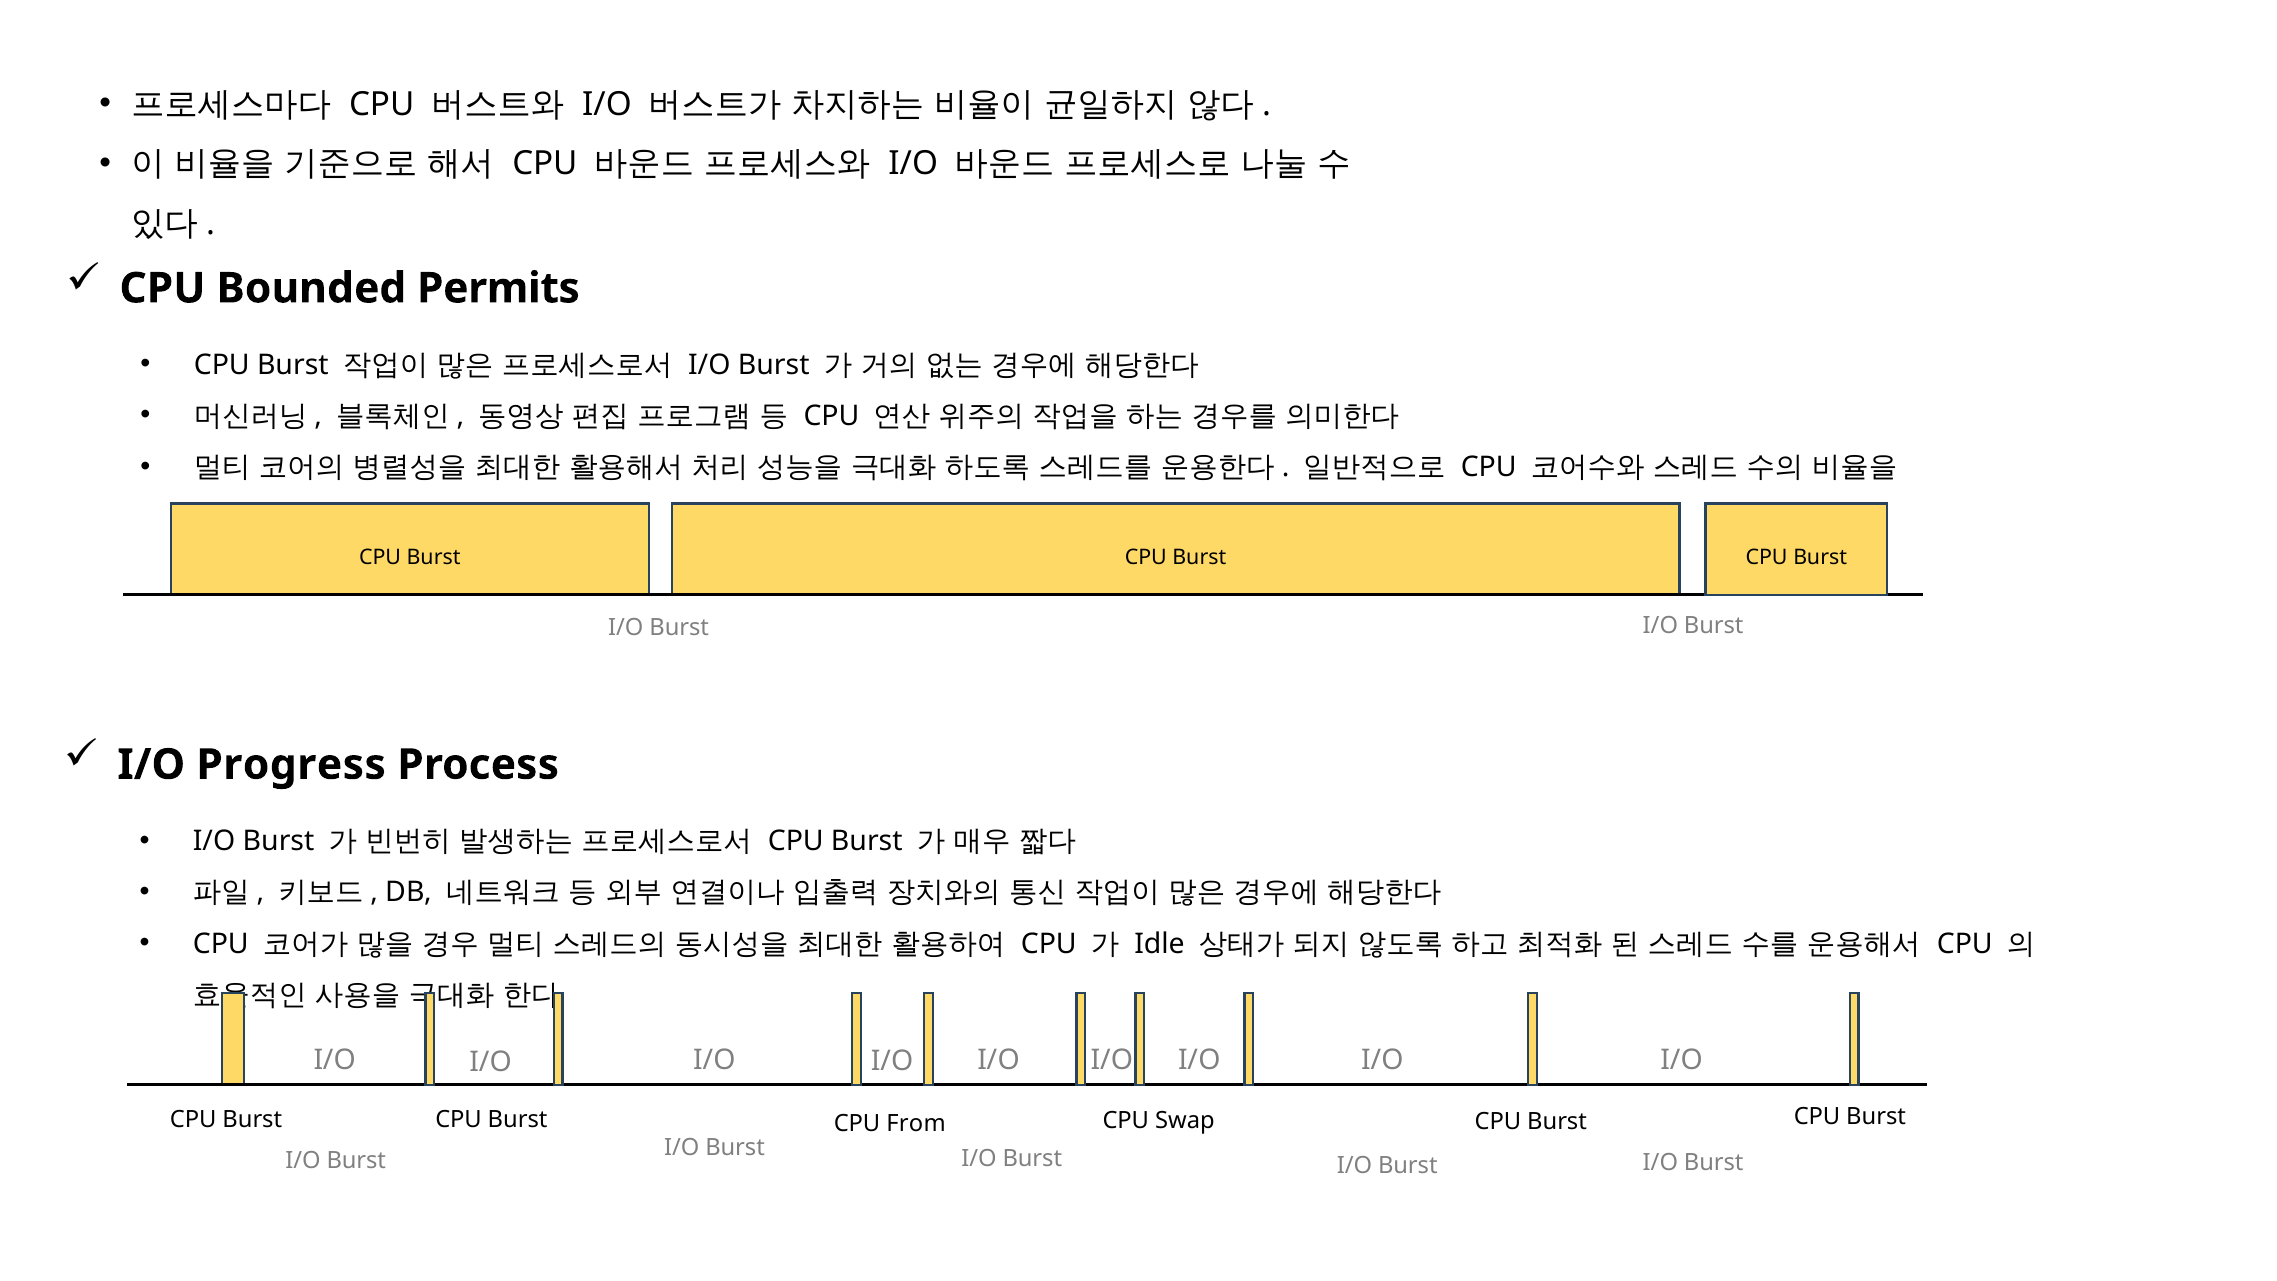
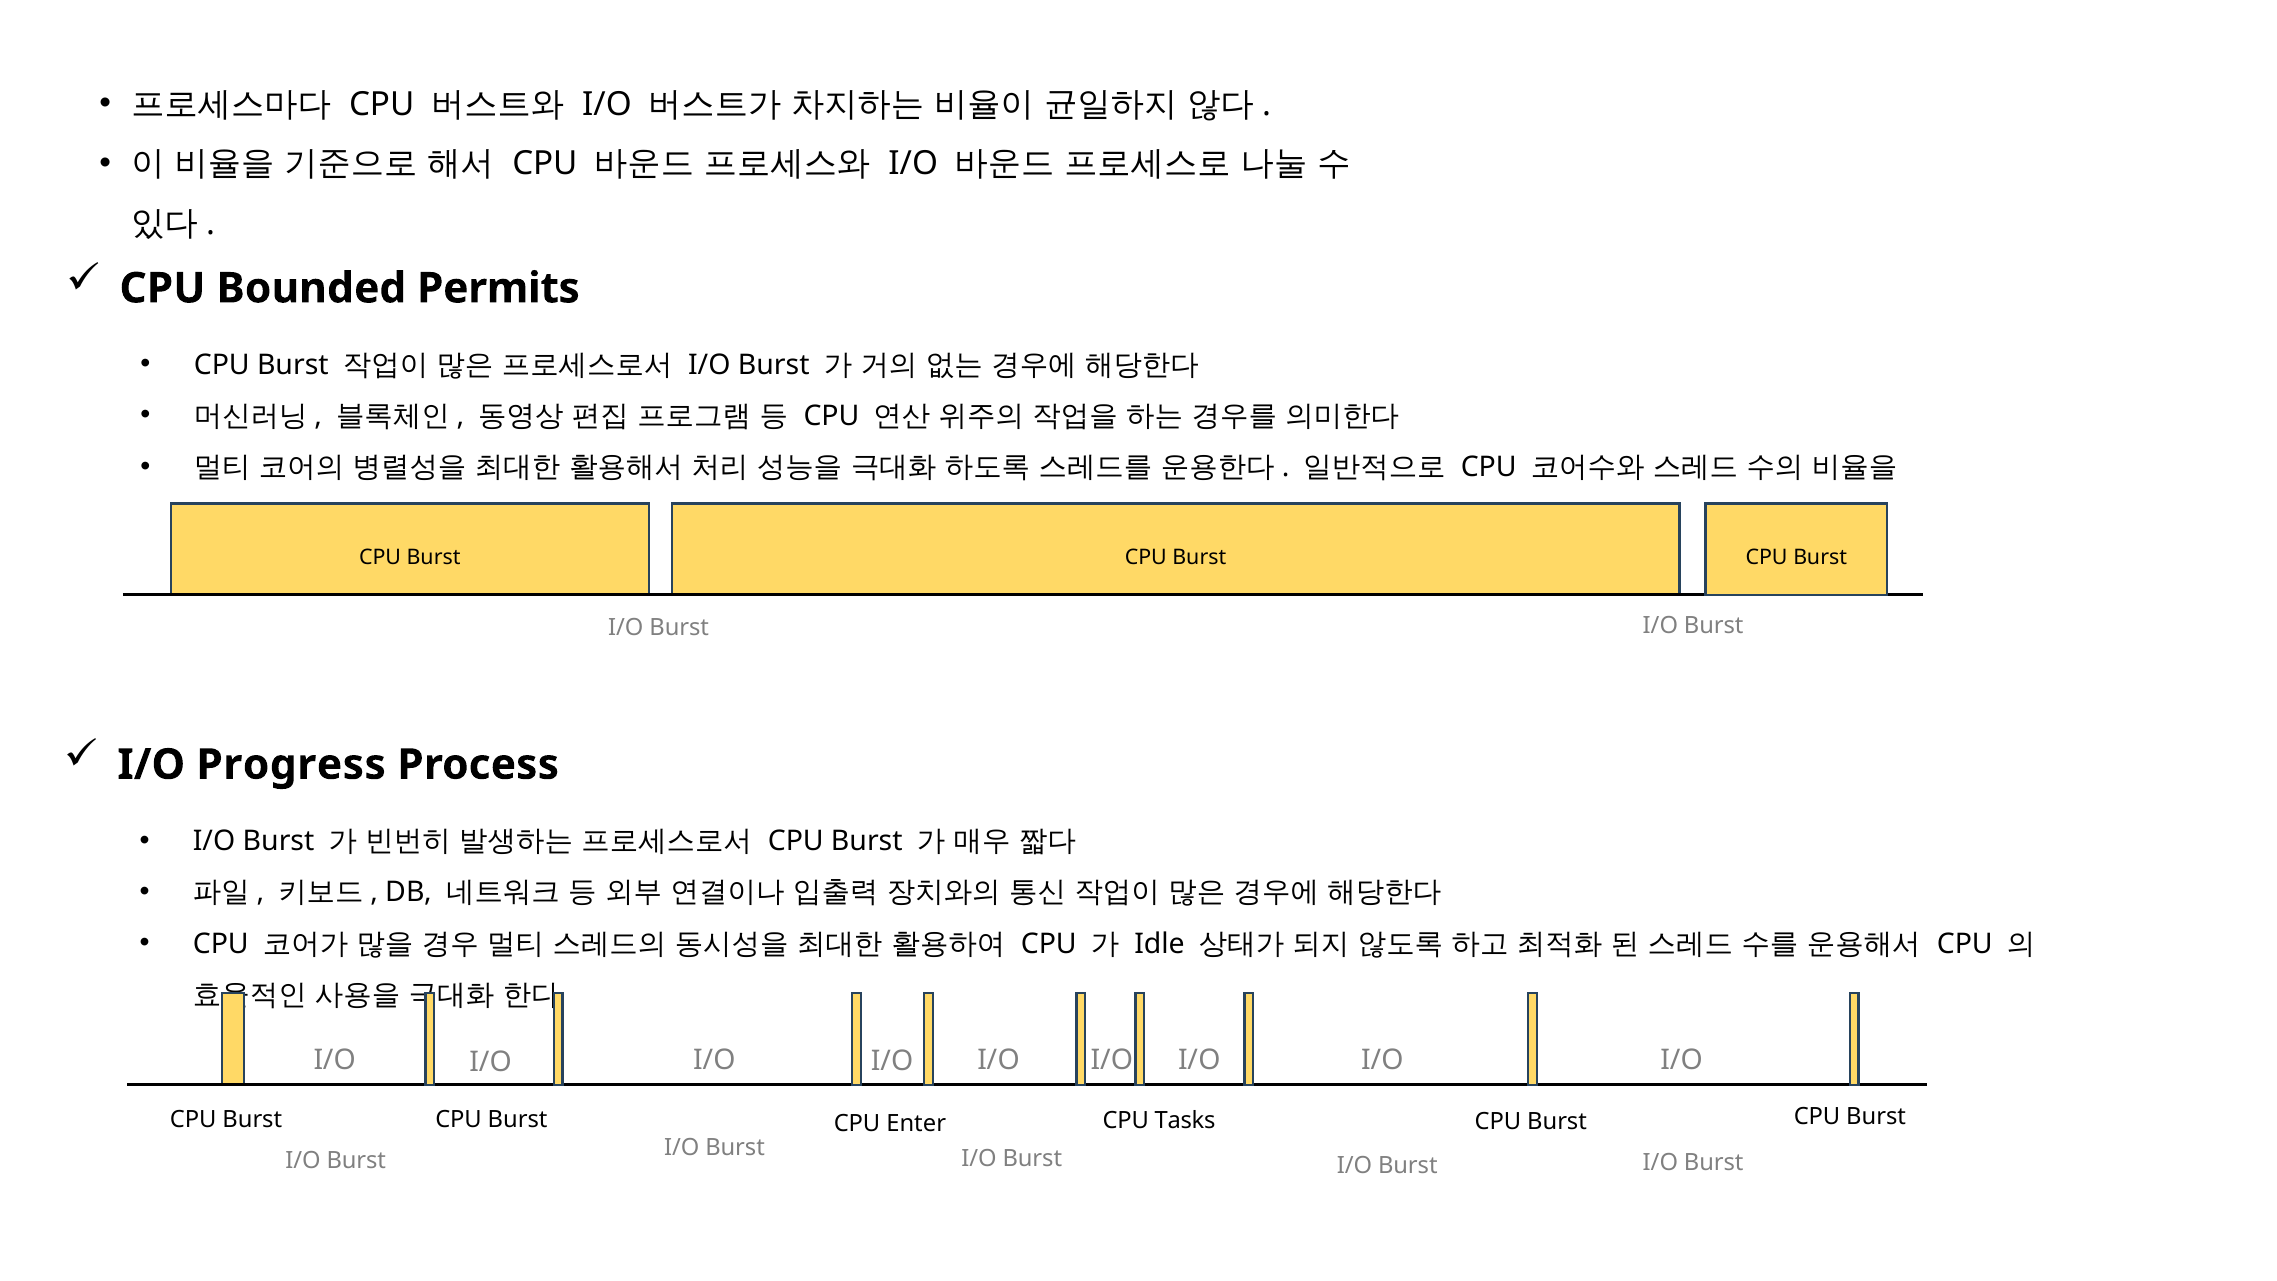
From: From -> Enter
Swap: Swap -> Tasks
